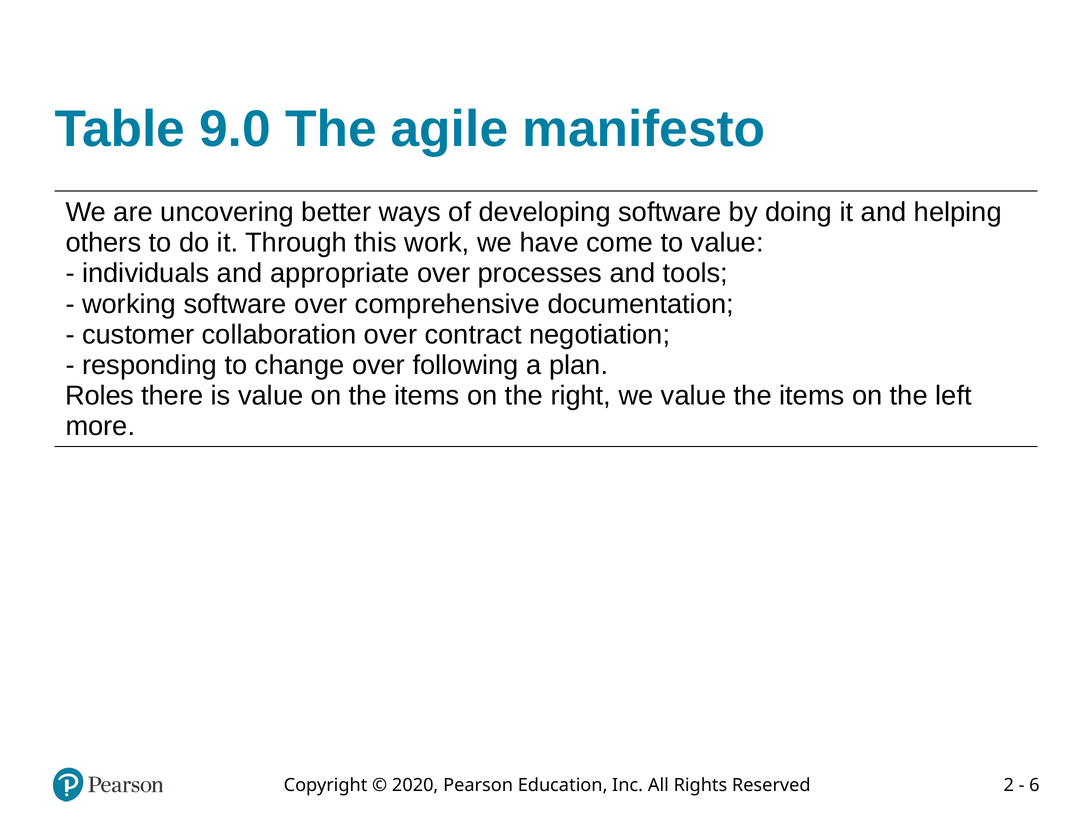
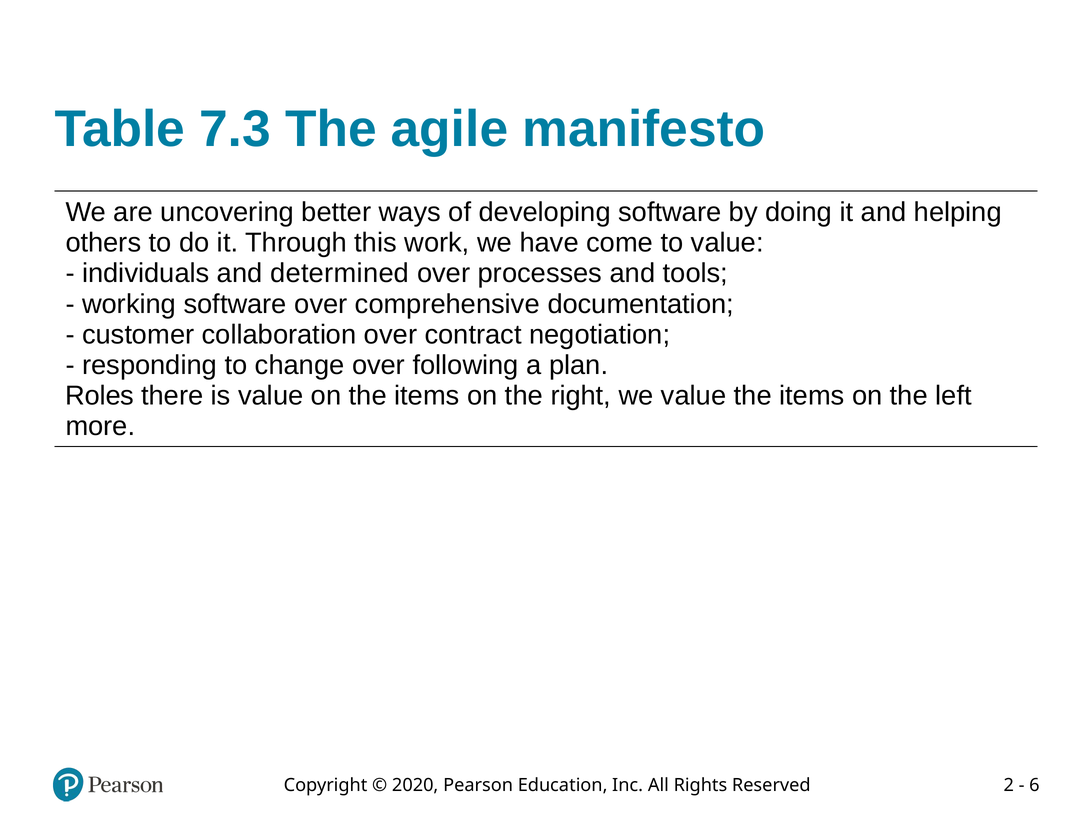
9.0: 9.0 -> 7.3
appropriate: appropriate -> determined
